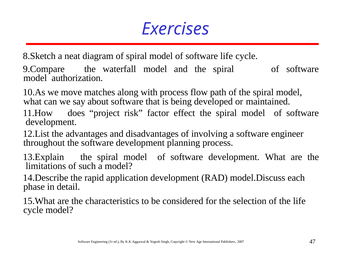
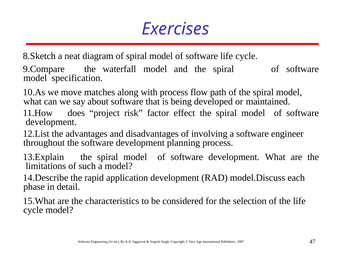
authorization: authorization -> specification
